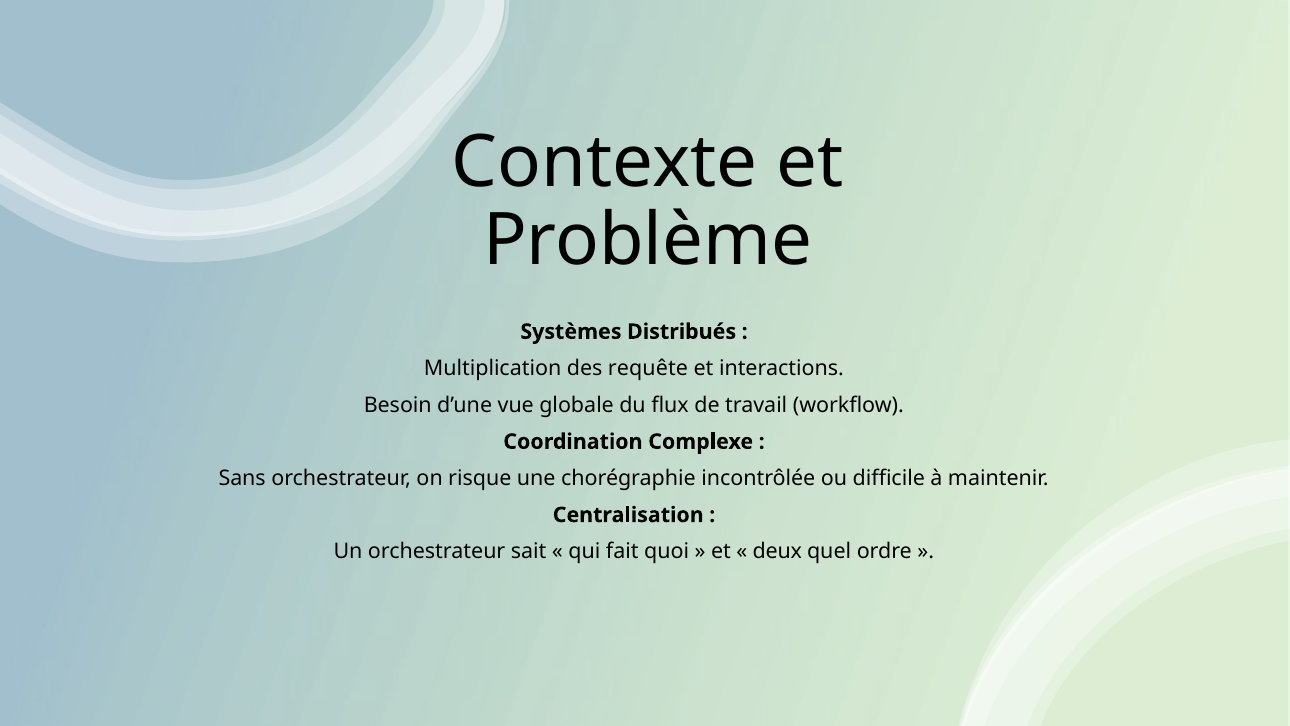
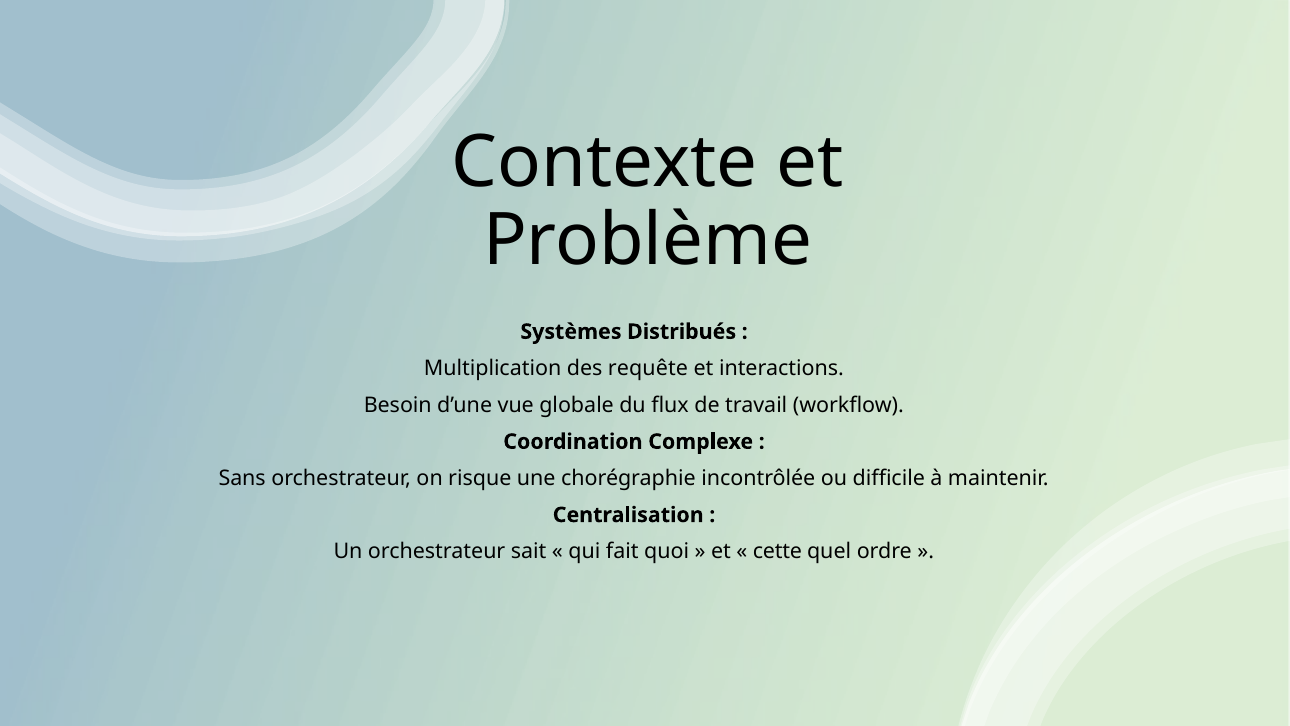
deux: deux -> cette
